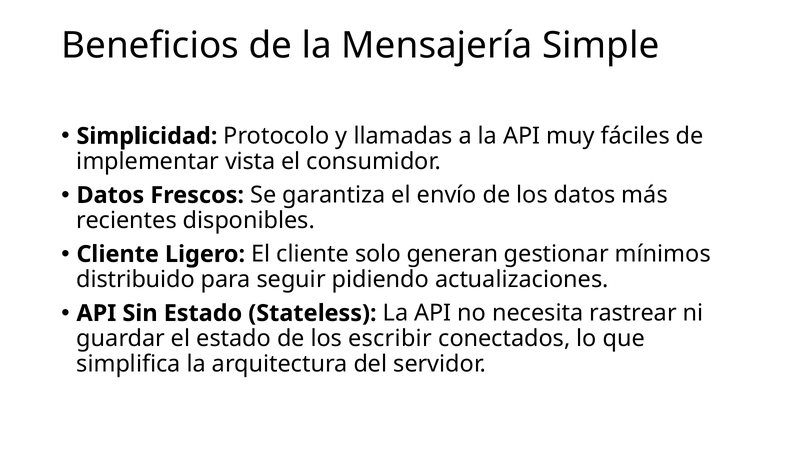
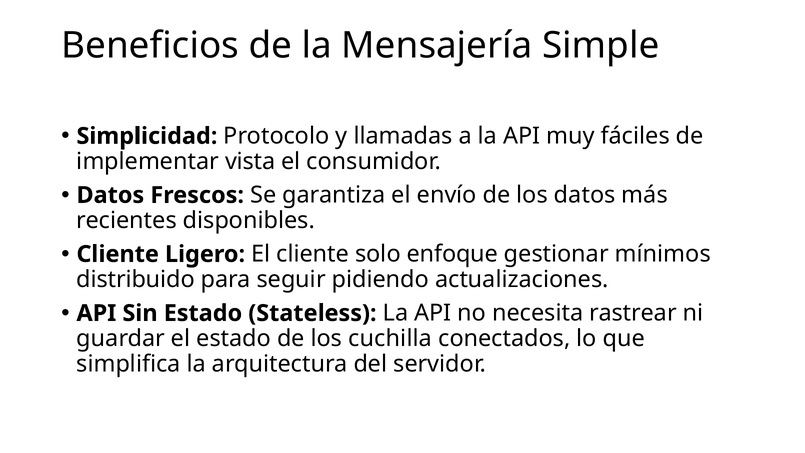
generan: generan -> enfoque
escribir: escribir -> cuchilla
